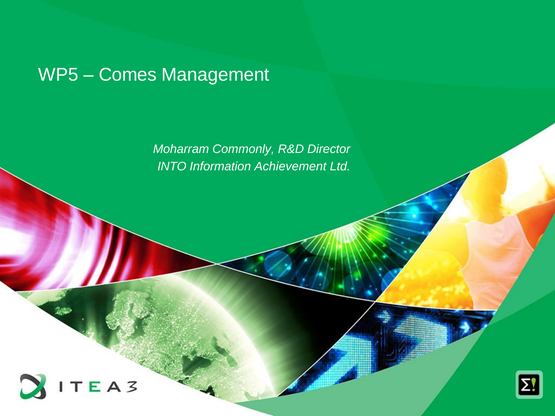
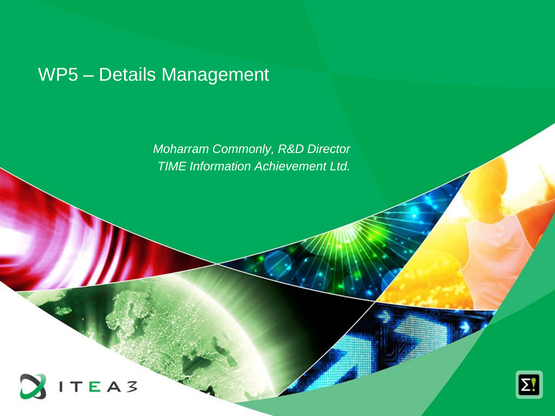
Comes: Comes -> Details
INTO: INTO -> TIME
